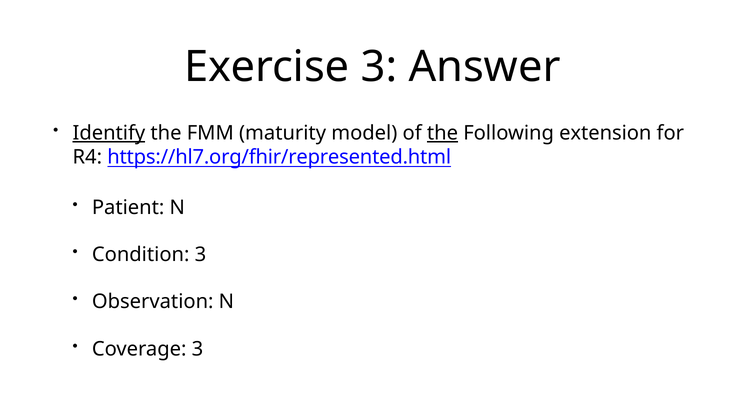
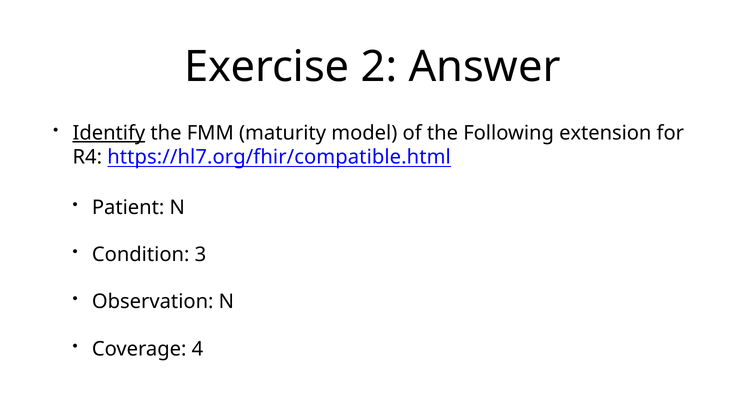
Exercise 3: 3 -> 2
the at (442, 133) underline: present -> none
https://hl7.org/fhir/represented.html: https://hl7.org/fhir/represented.html -> https://hl7.org/fhir/compatible.html
Coverage 3: 3 -> 4
